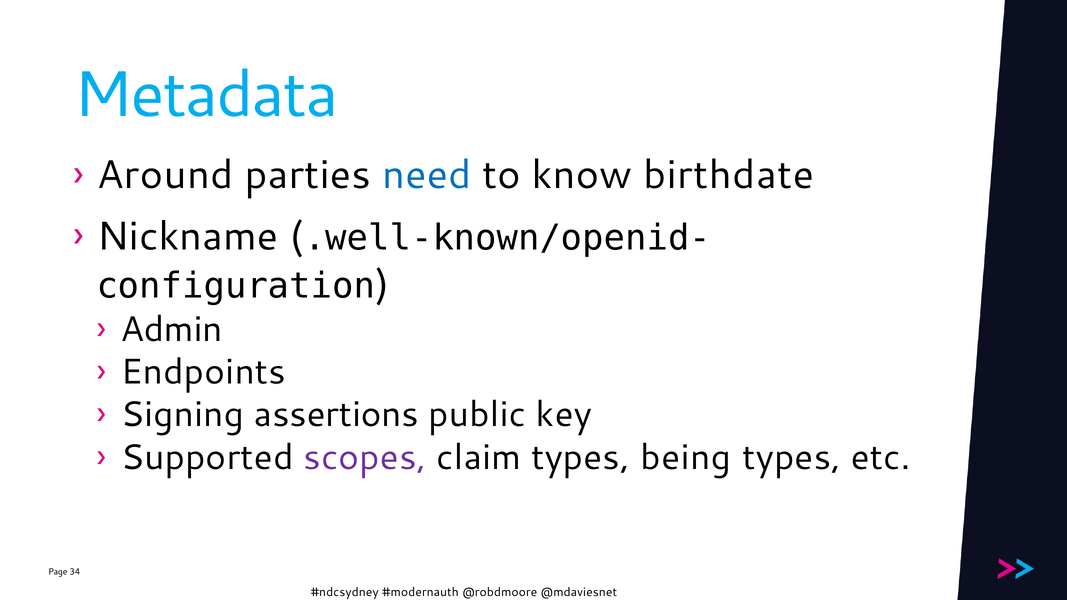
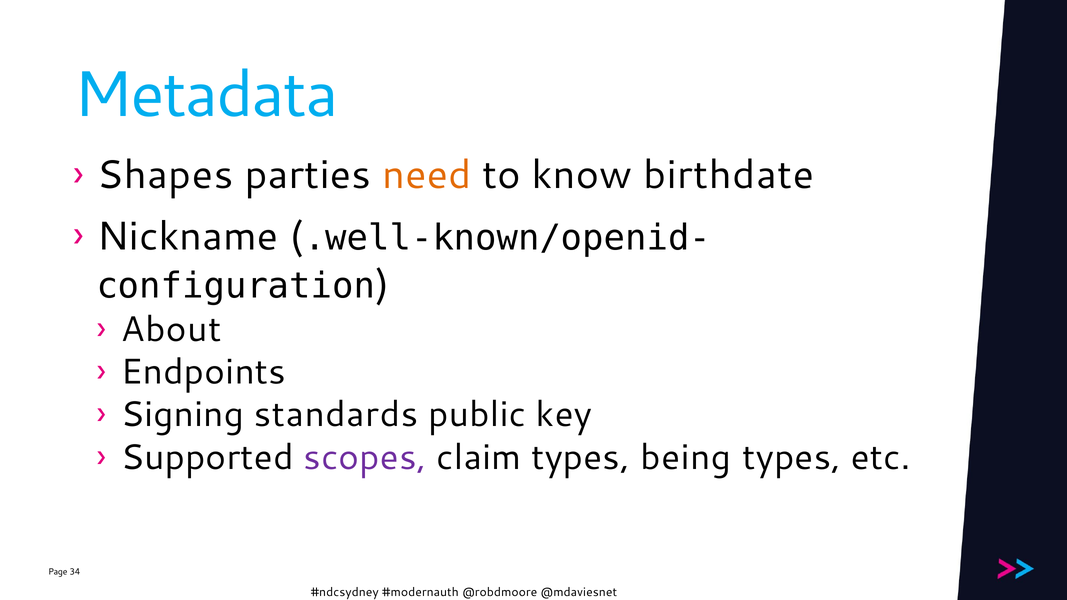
Around: Around -> Shapes
need colour: blue -> orange
Admin: Admin -> About
assertions: assertions -> standards
